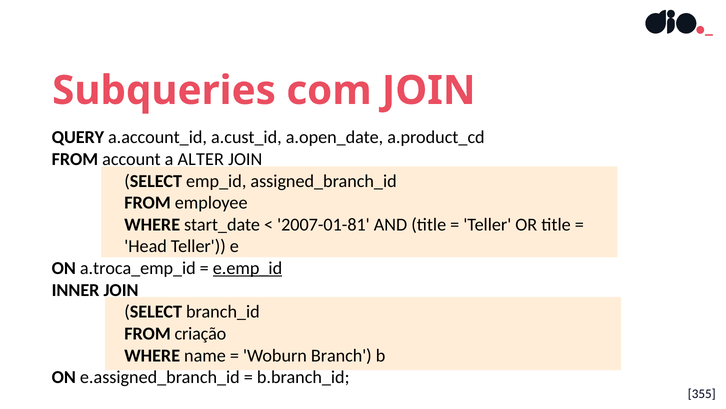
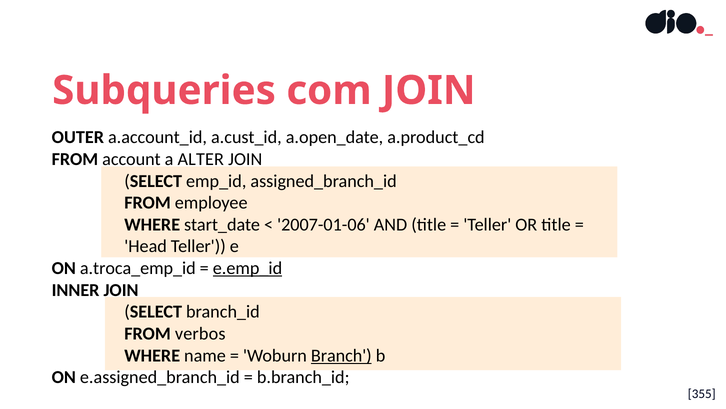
QUERY: QUERY -> OUTER
2007-01-81: 2007-01-81 -> 2007-01-06
criação: criação -> verbos
Branch underline: none -> present
